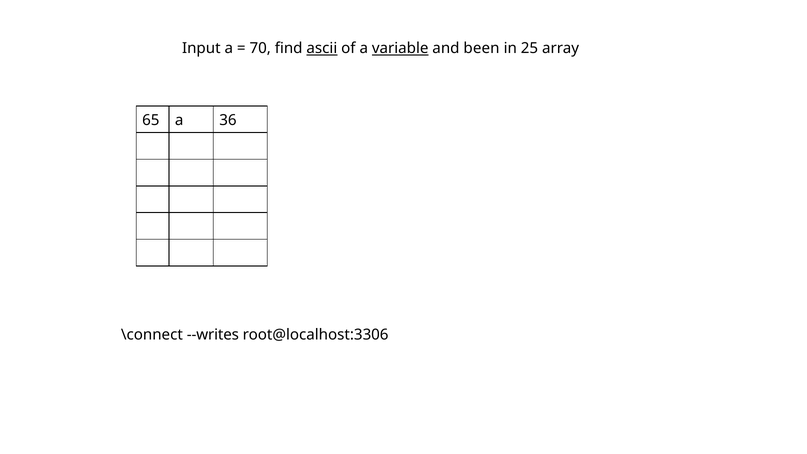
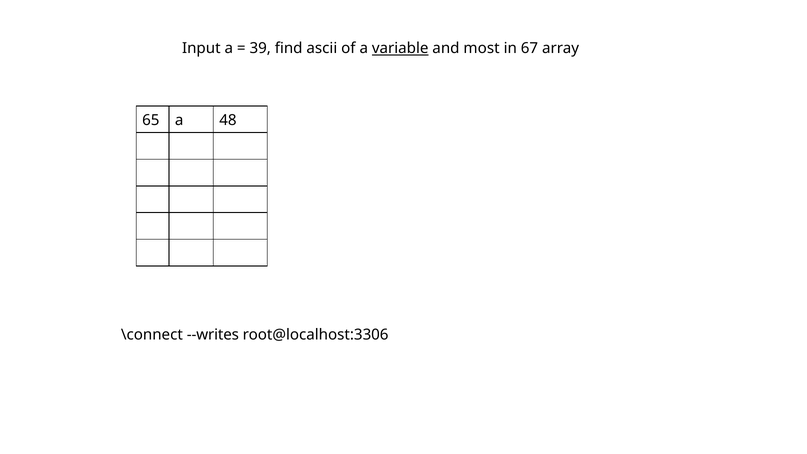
70: 70 -> 39
ascii underline: present -> none
been: been -> most
25: 25 -> 67
36: 36 -> 48
